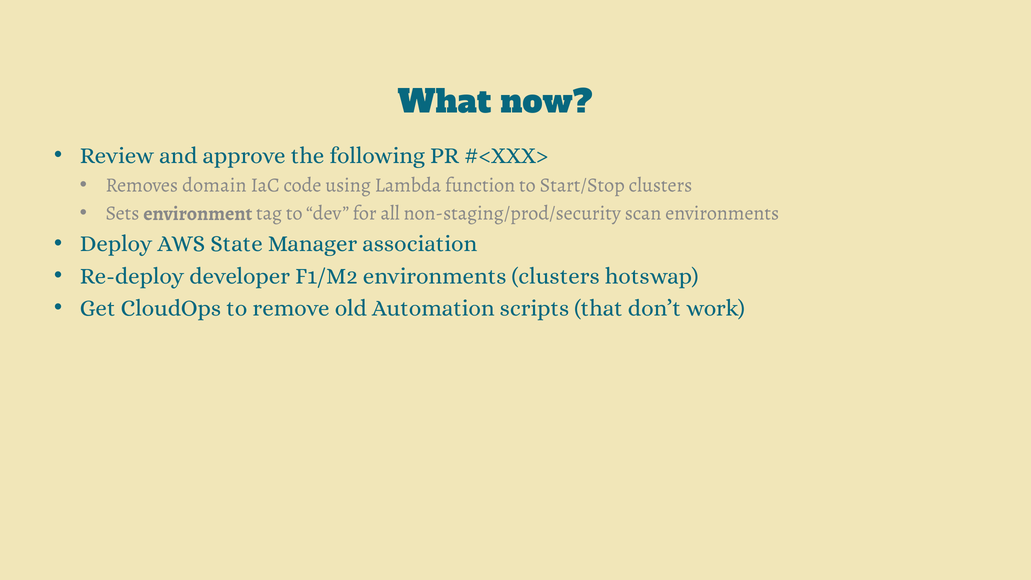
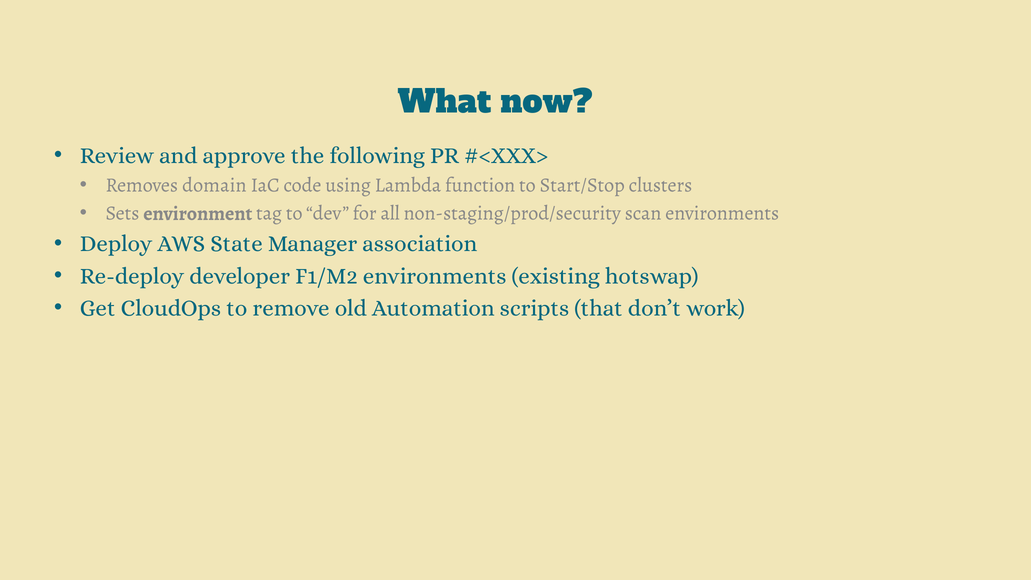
environments clusters: clusters -> existing
